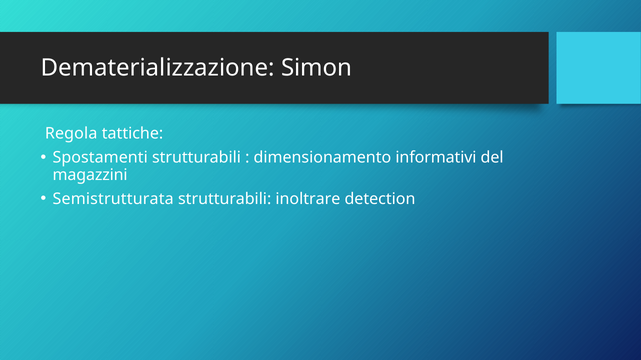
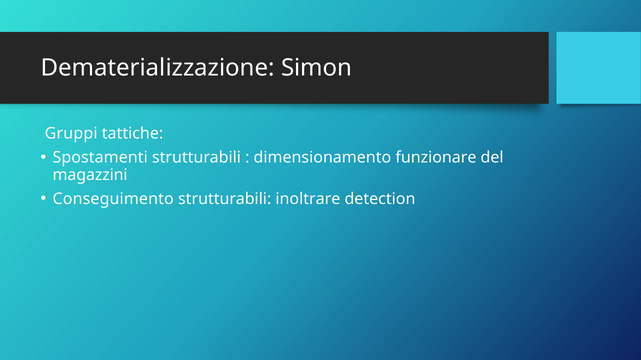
Regola: Regola -> Gruppi
informativi: informativi -> funzionare
Semistrutturata: Semistrutturata -> Conseguimento
